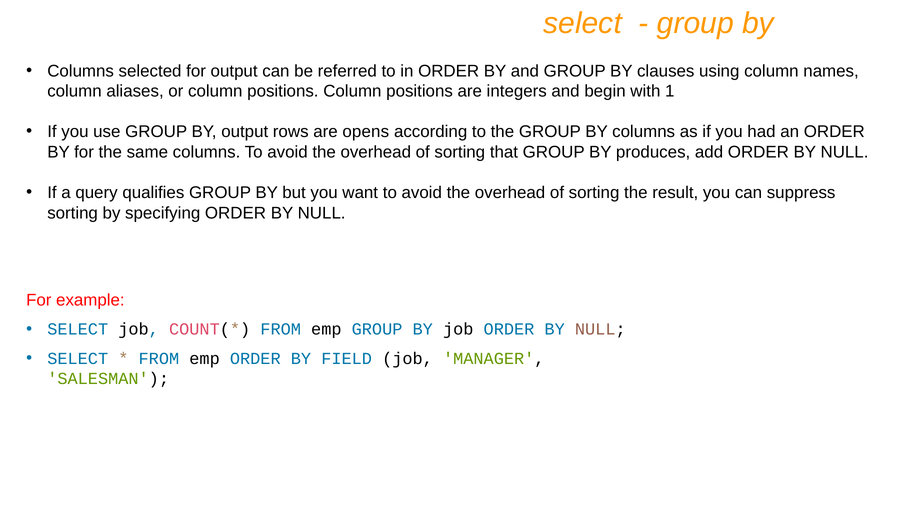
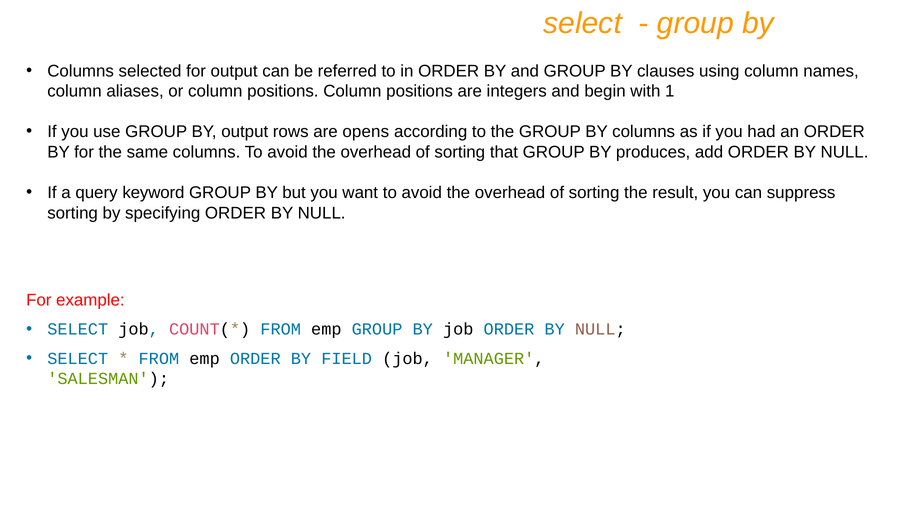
qualifies: qualifies -> keyword
